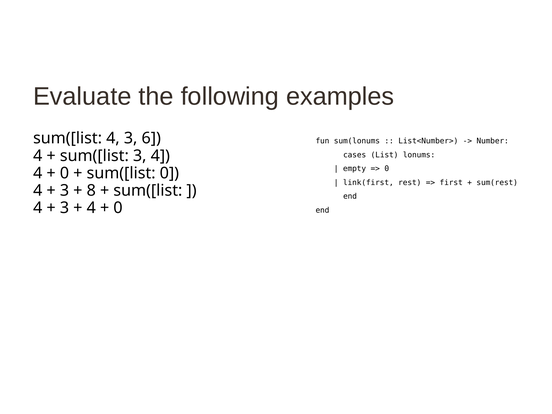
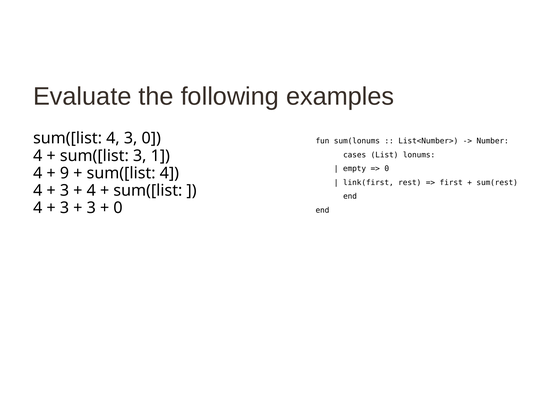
3 6: 6 -> 0
3 4: 4 -> 1
0 at (64, 173): 0 -> 9
0 at (169, 173): 0 -> 4
8 at (91, 190): 8 -> 4
4 at (91, 208): 4 -> 3
